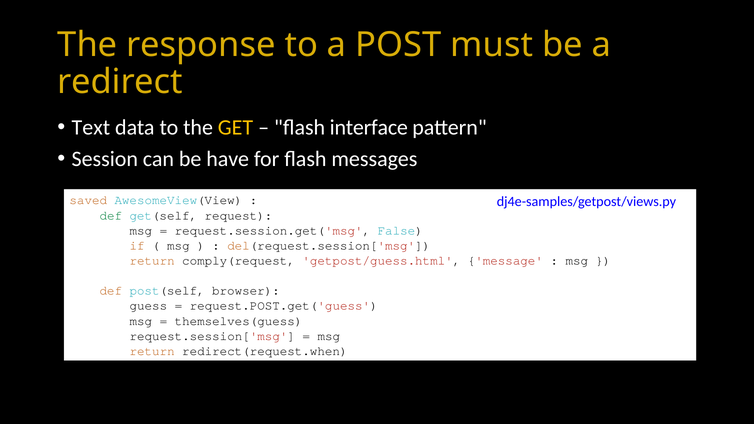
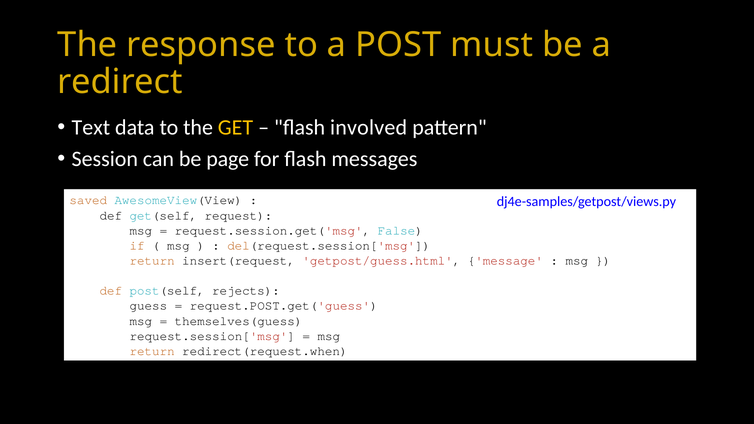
interface: interface -> involved
have: have -> page
def at (111, 215) colour: green -> black
comply(request: comply(request -> insert(request
browser: browser -> rejects
